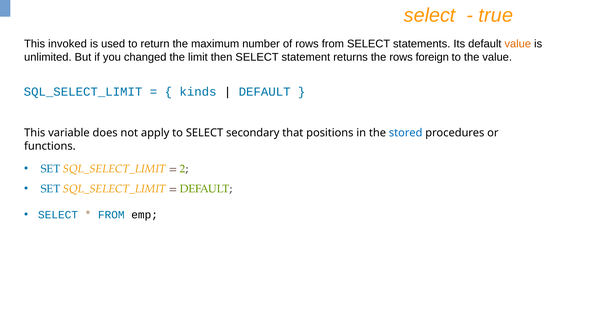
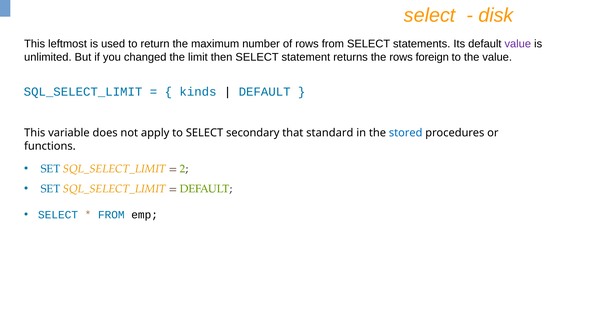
true: true -> disk
invoked: invoked -> leftmost
value at (518, 44) colour: orange -> purple
positions: positions -> standard
